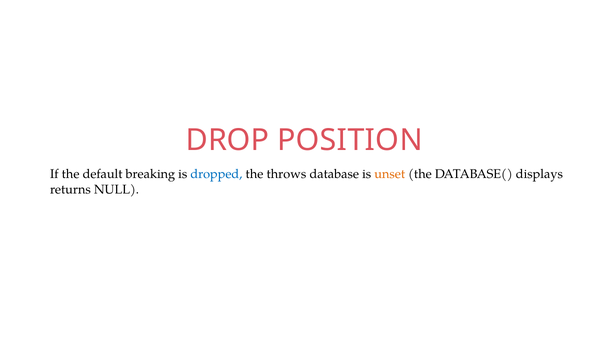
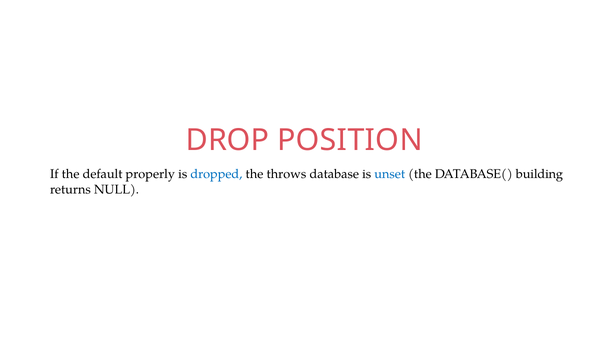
breaking: breaking -> properly
unset colour: orange -> blue
displays: displays -> building
